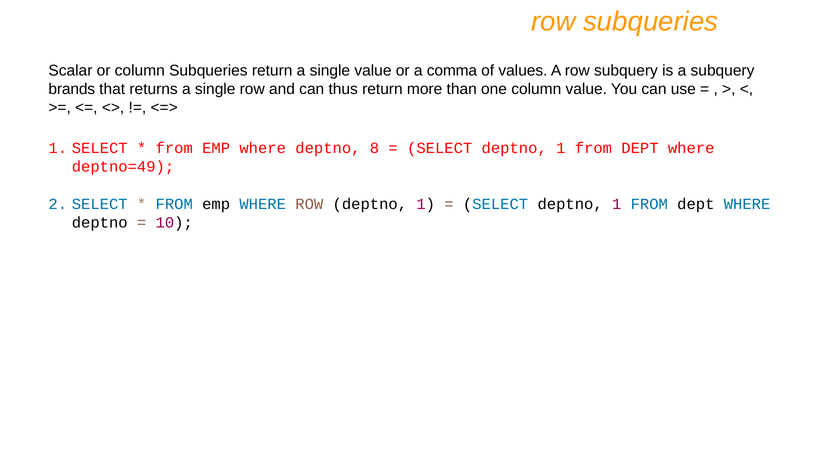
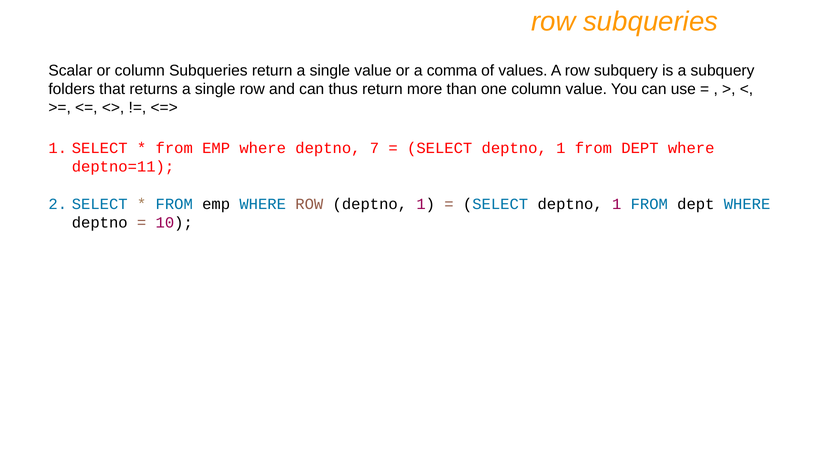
brands: brands -> folders
8: 8 -> 7
deptno=49: deptno=49 -> deptno=11
